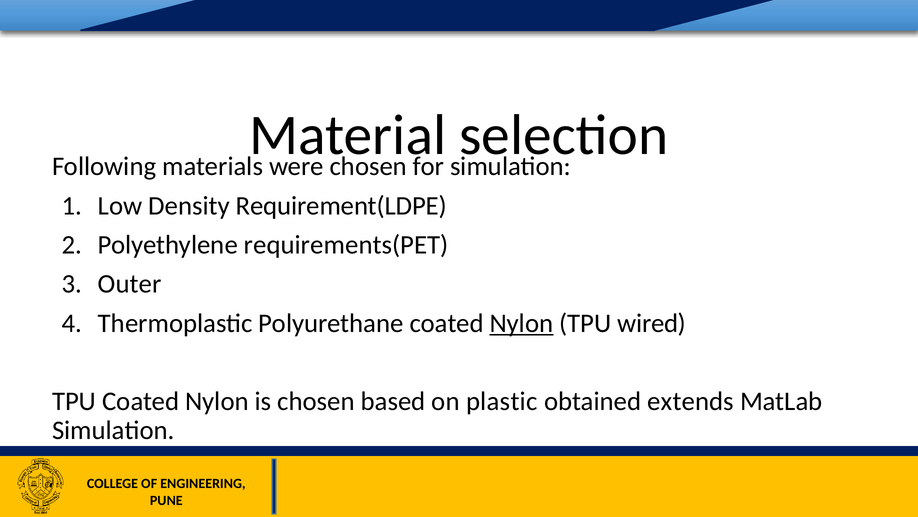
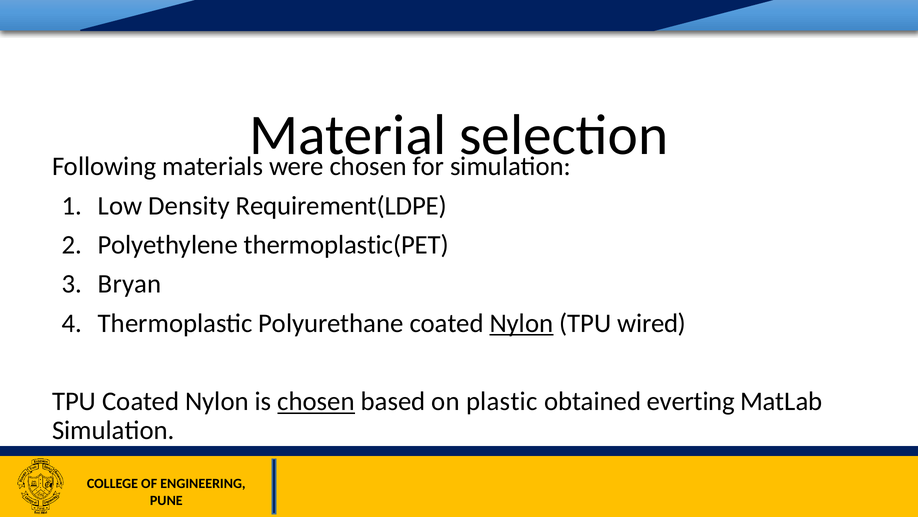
requirements(PET: requirements(PET -> thermoplastic(PET
Outer: Outer -> Bryan
chosen at (316, 401) underline: none -> present
extends: extends -> everting
